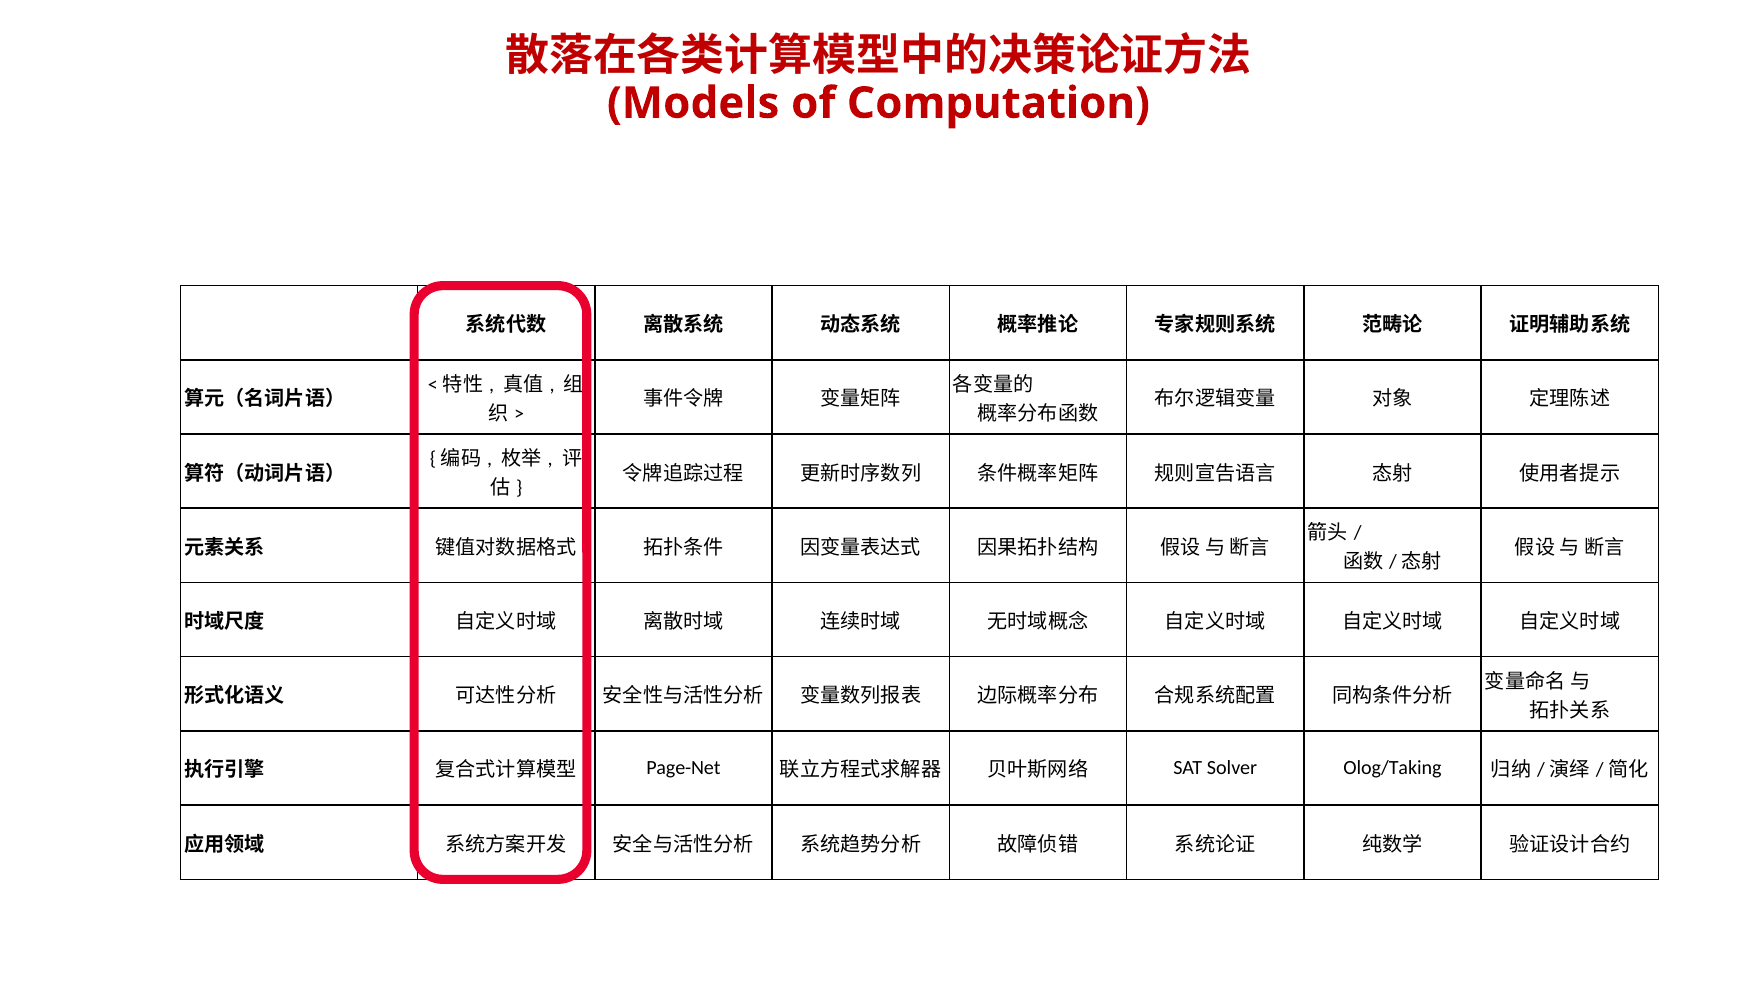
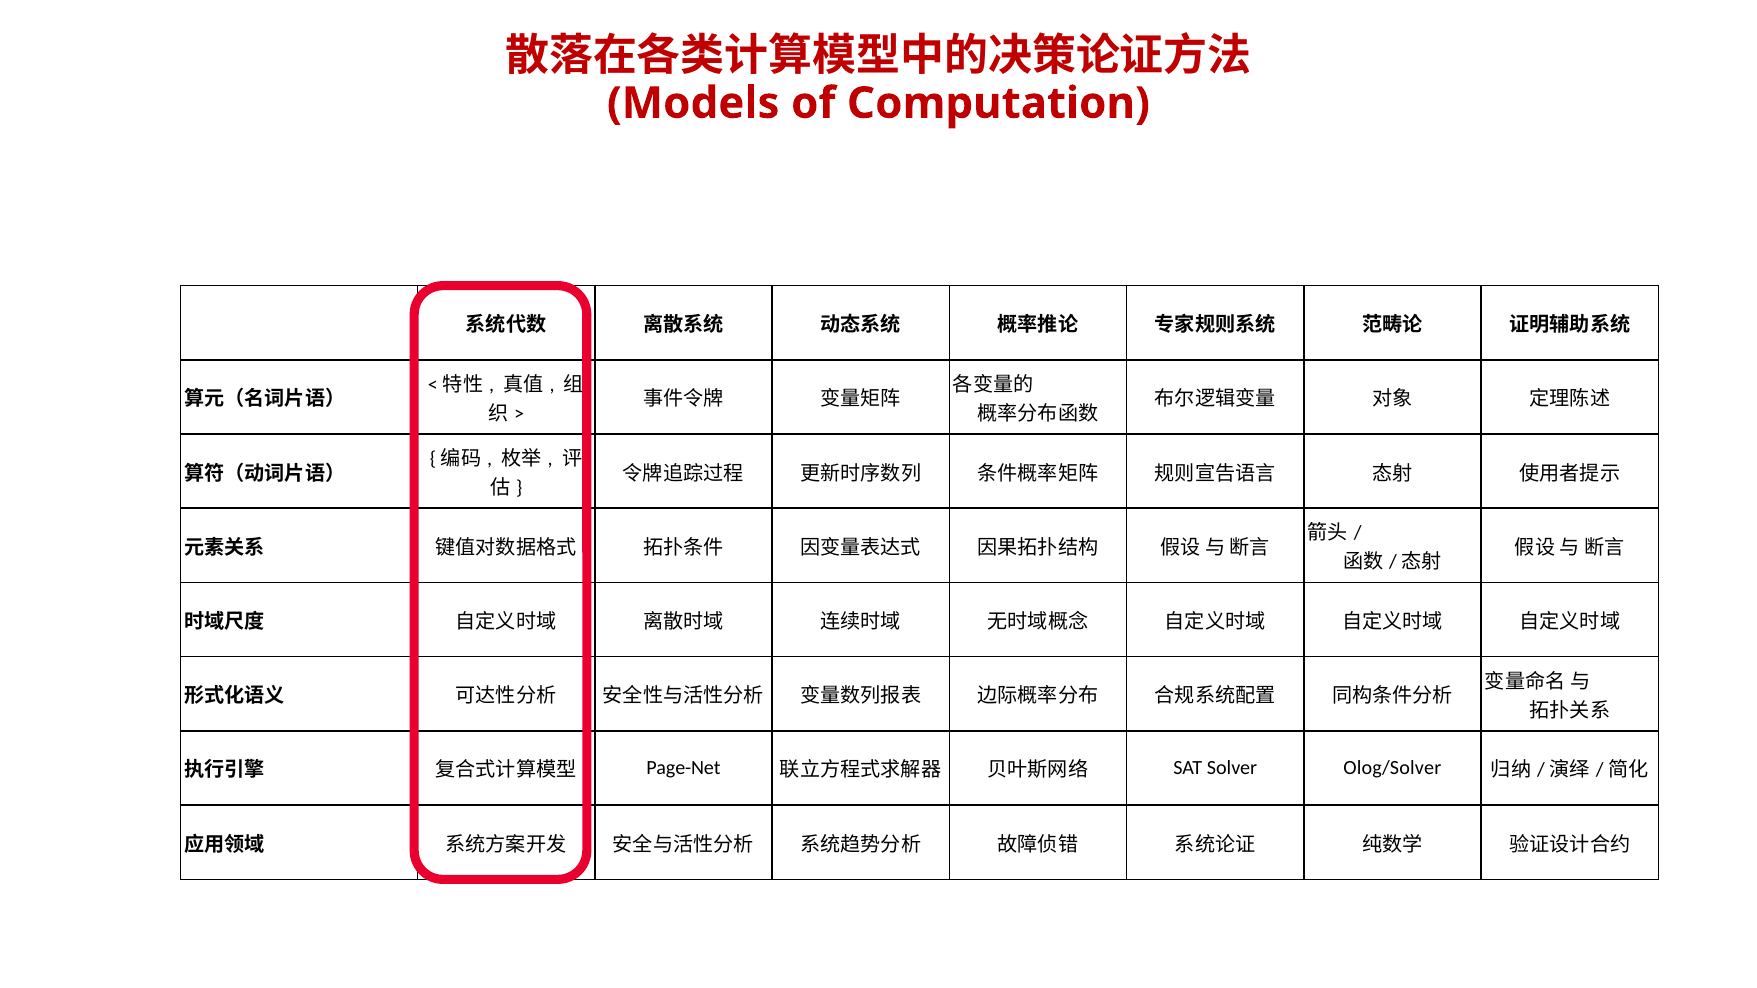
Olog/Taking: Olog/Taking -> Olog/Solver
